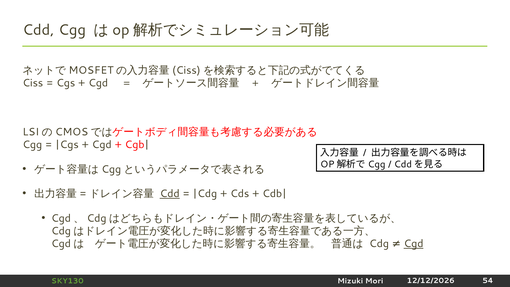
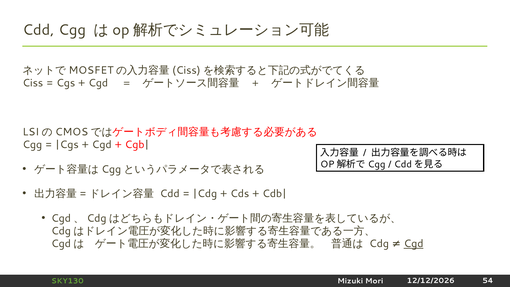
Cdd at (170, 194) underline: present -> none
